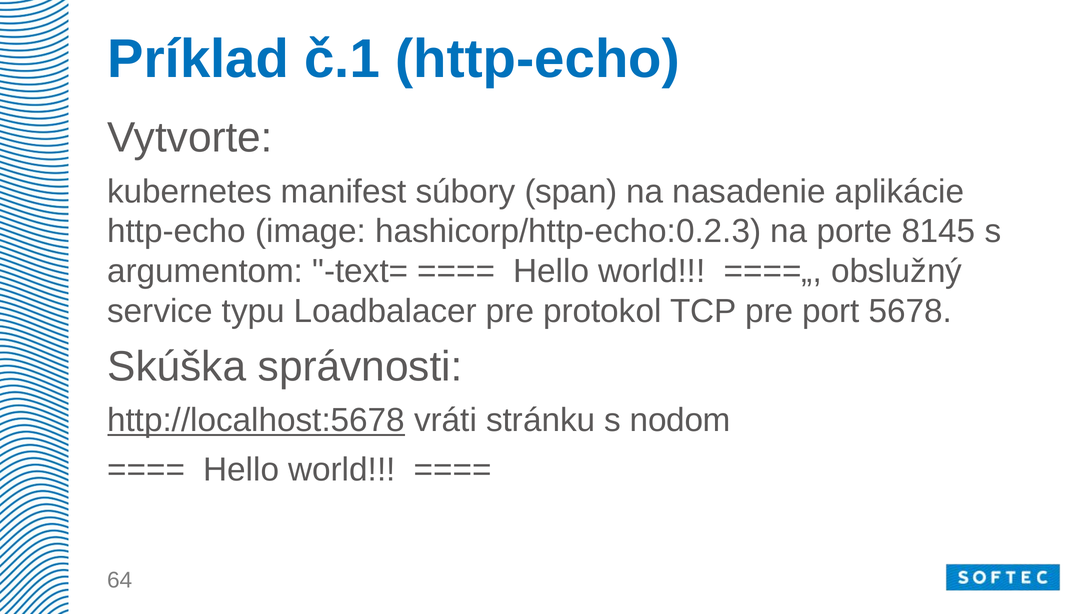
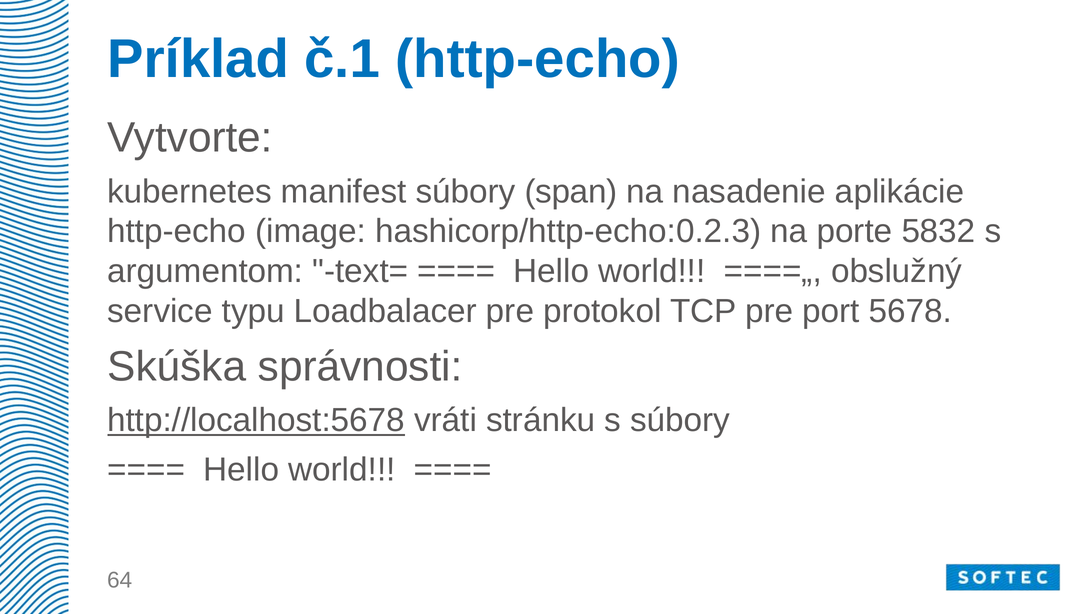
8145: 8145 -> 5832
s nodom: nodom -> súbory
